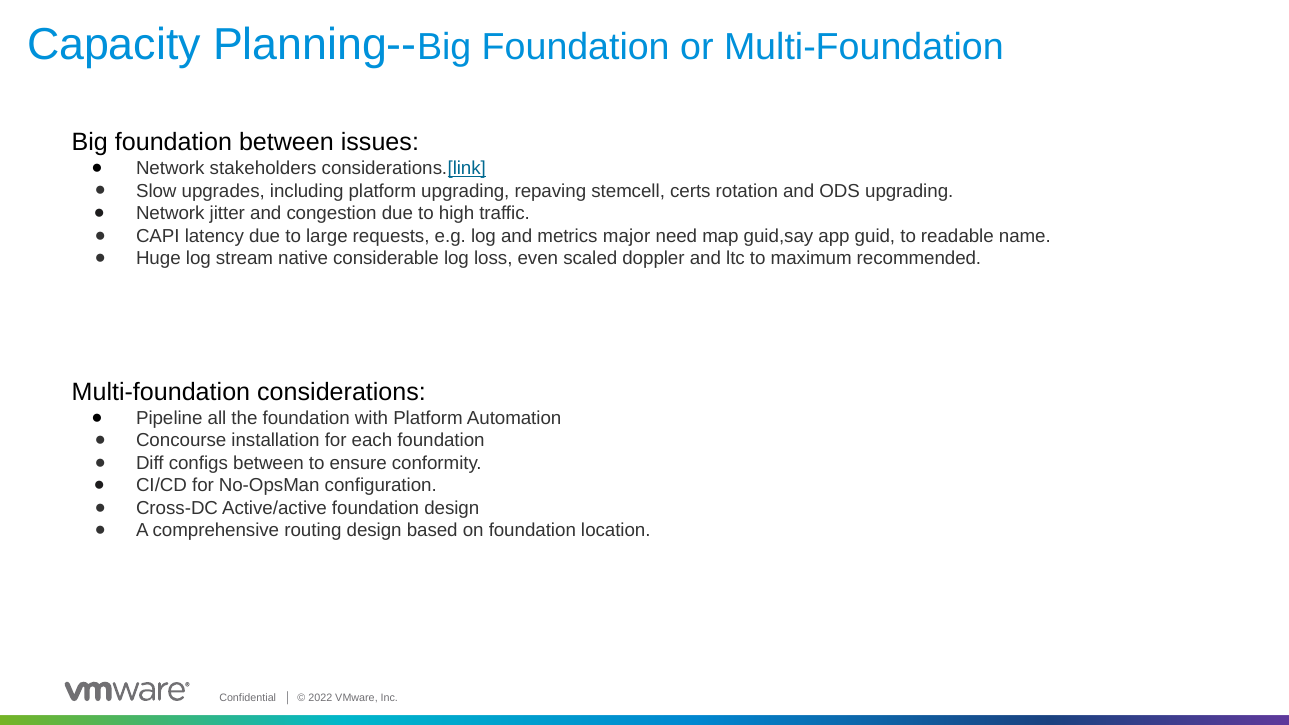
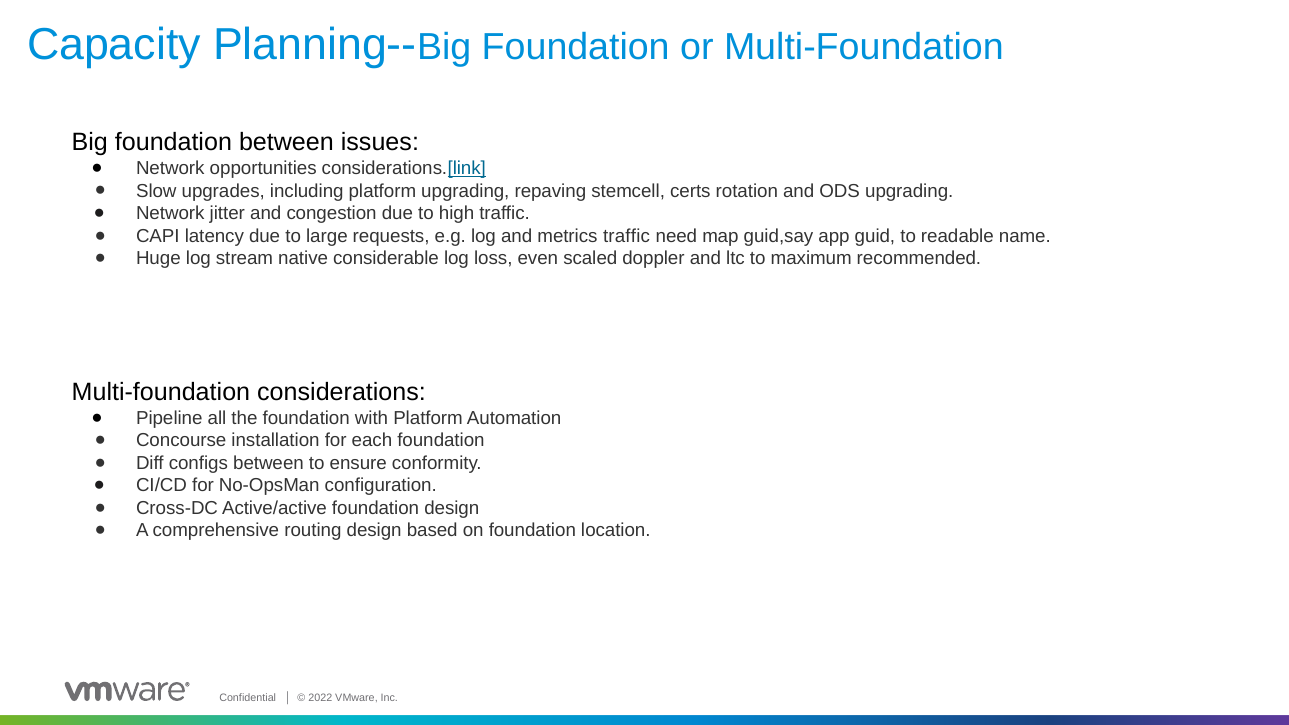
stakeholders: stakeholders -> opportunities
metrics major: major -> traffic
